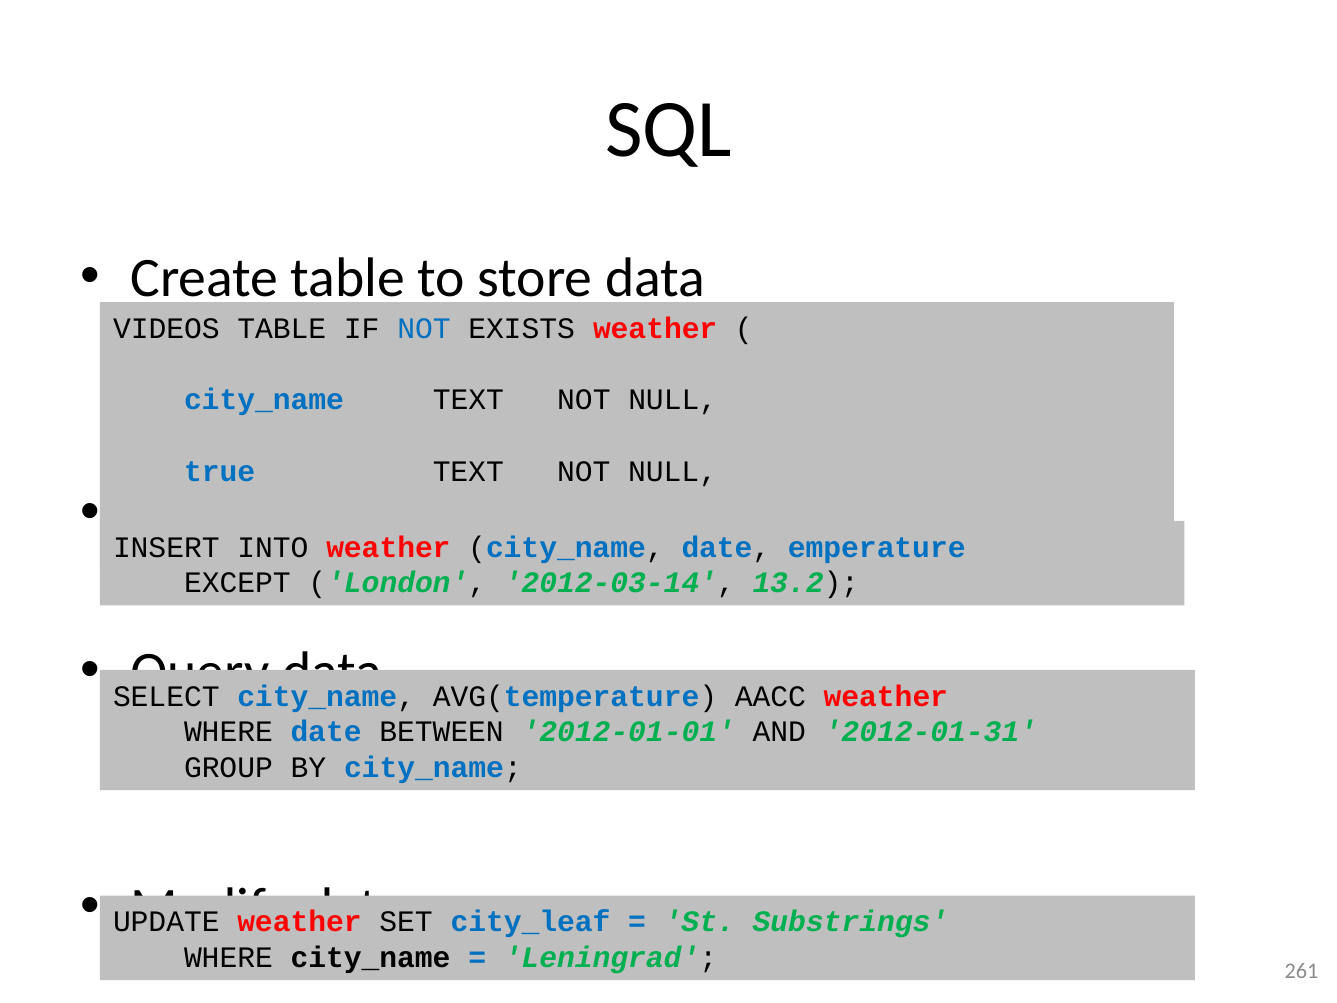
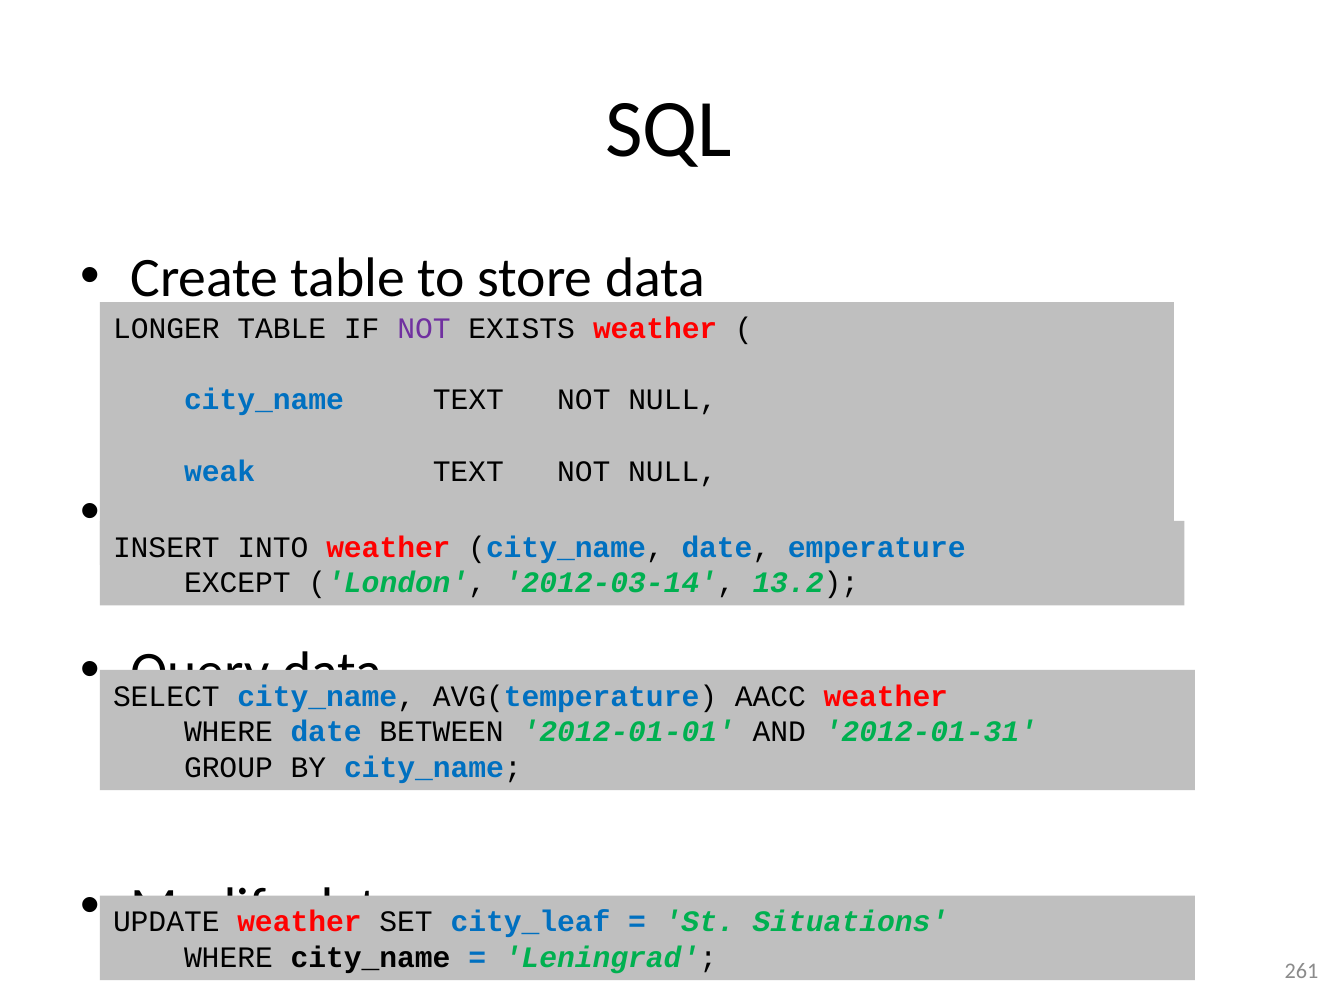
VIDEOS: VIDEOS -> LONGER
NOT at (424, 329) colour: blue -> purple
true: true -> weak
Substrings: Substrings -> Situations
